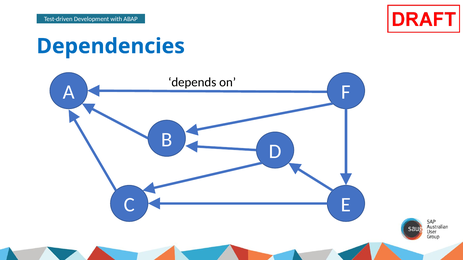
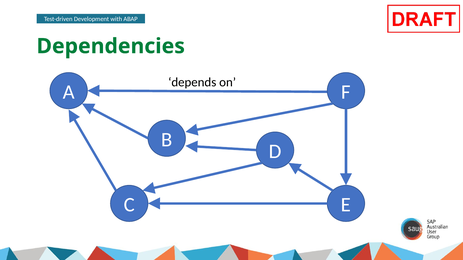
Dependencies colour: blue -> green
